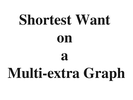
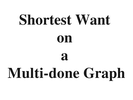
Multi-extra: Multi-extra -> Multi-done
